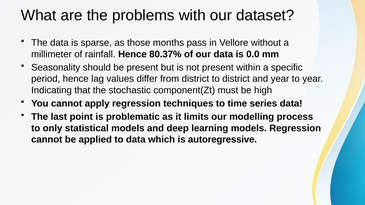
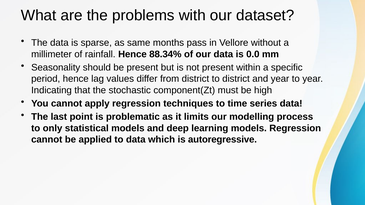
those: those -> same
80.37%: 80.37% -> 88.34%
